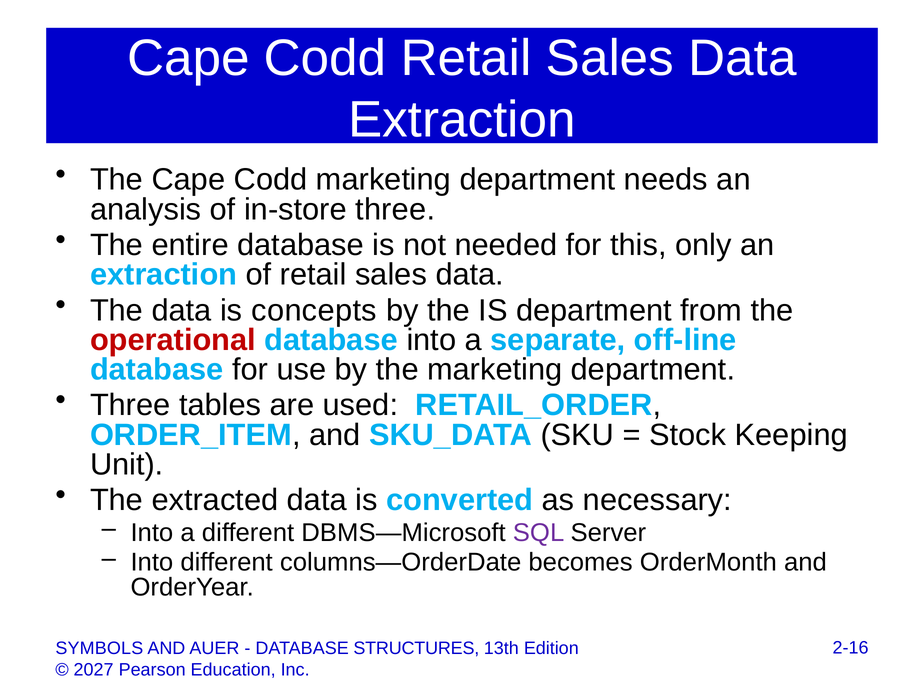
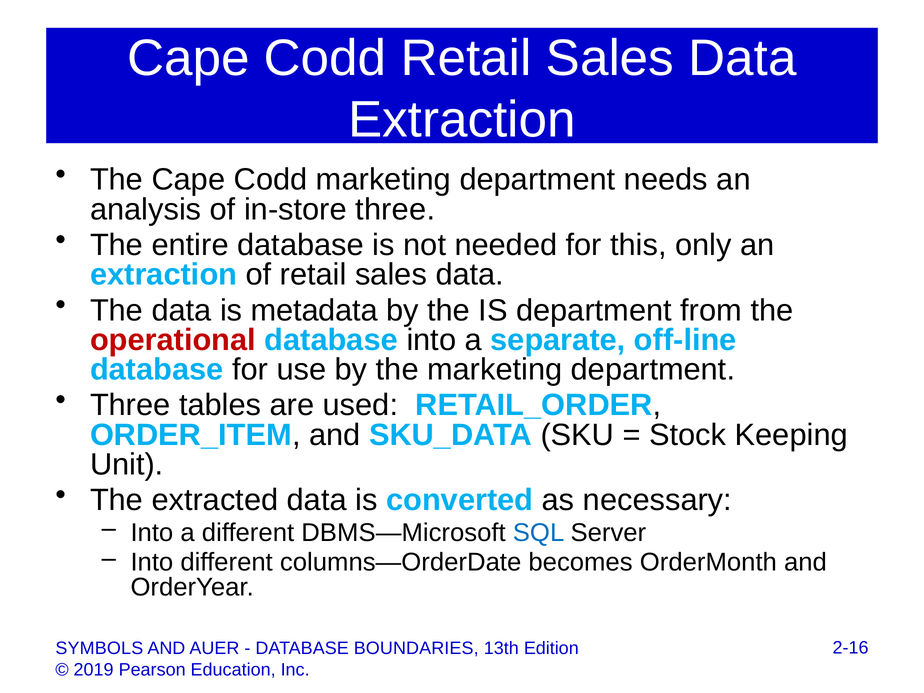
concepts: concepts -> metadata
SQL colour: purple -> blue
STRUCTURES: STRUCTURES -> BOUNDARIES
2027: 2027 -> 2019
